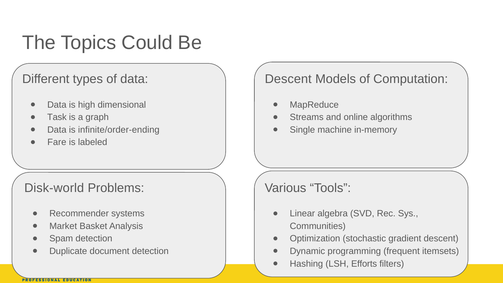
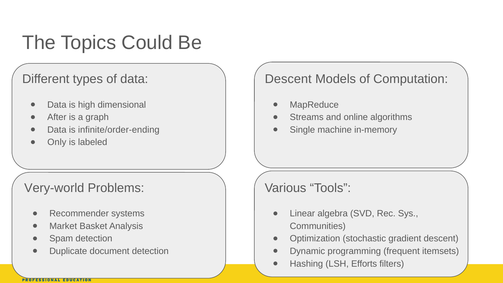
Task: Task -> After
Fare: Fare -> Only
Disk-world: Disk-world -> Very-world
